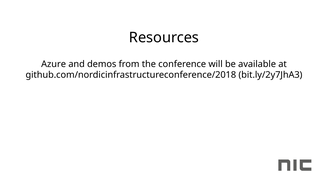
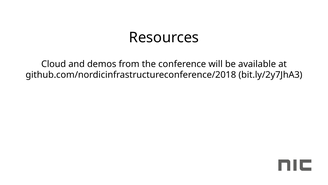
Azure: Azure -> Cloud
